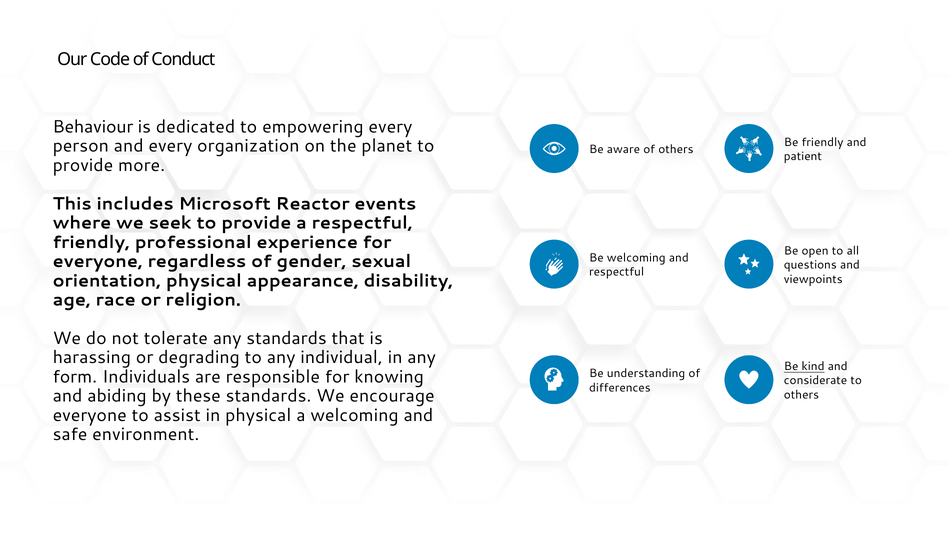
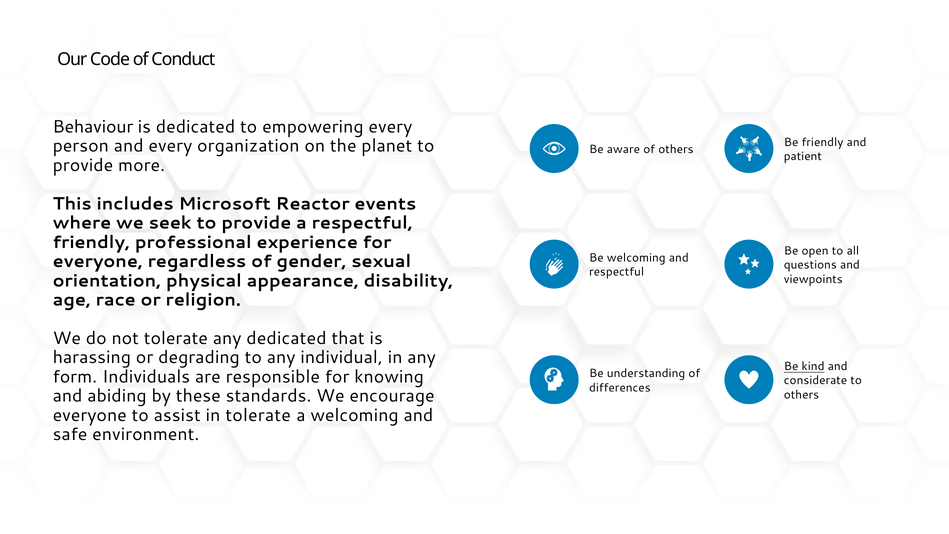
any standards: standards -> dedicated
in physical: physical -> tolerate
